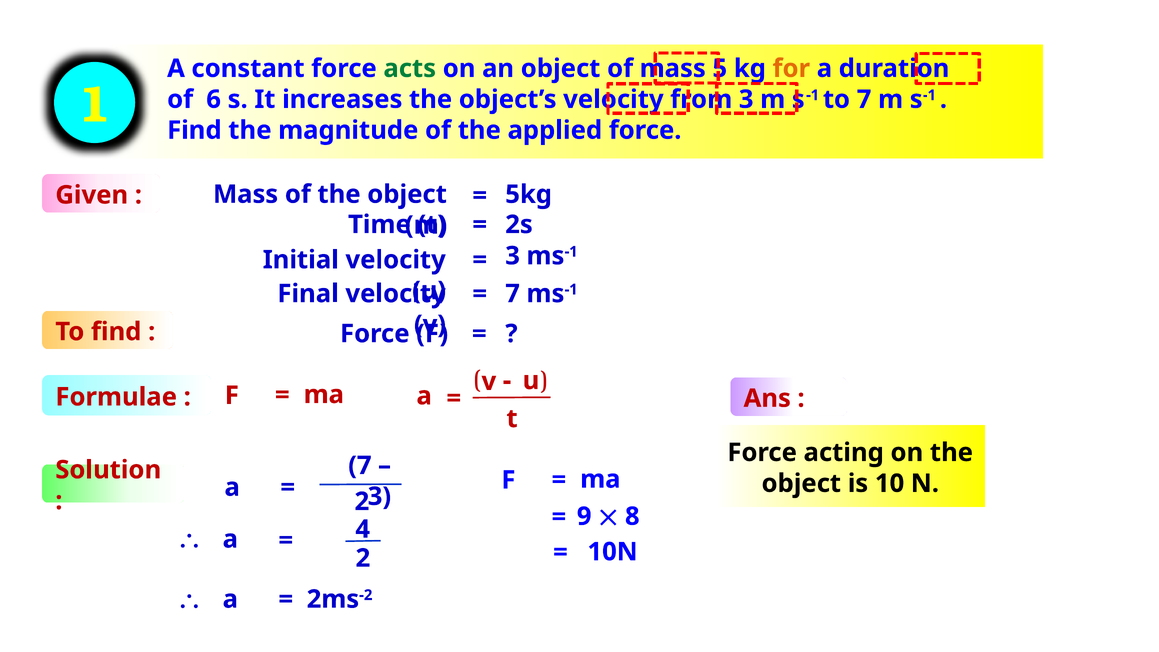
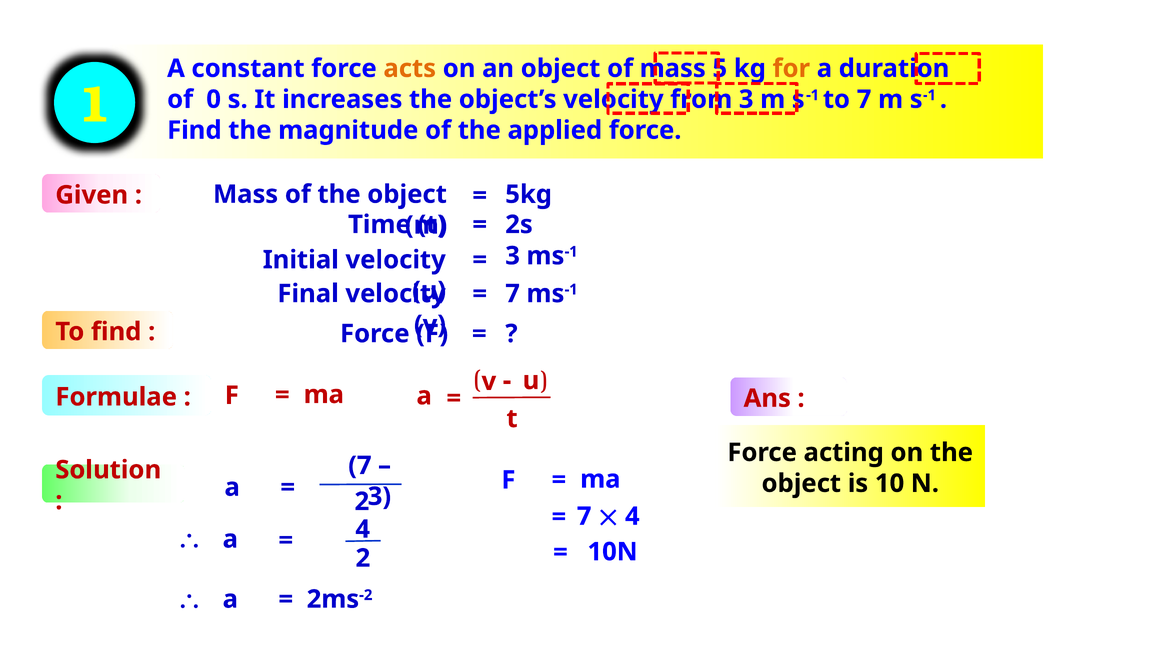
acts colour: green -> orange
6: 6 -> 0
9 at (584, 516): 9 -> 7
8 at (632, 516): 8 -> 4
